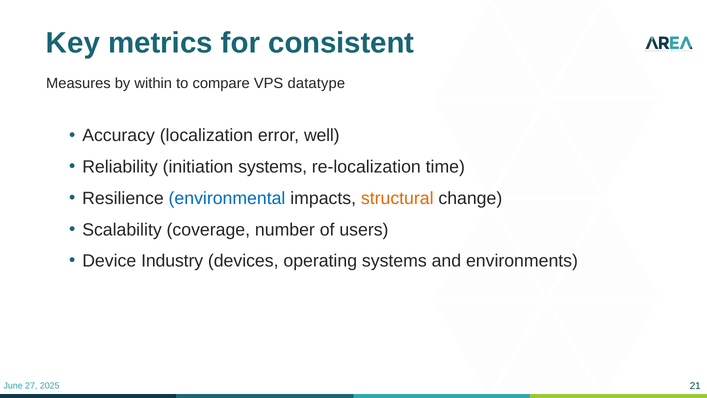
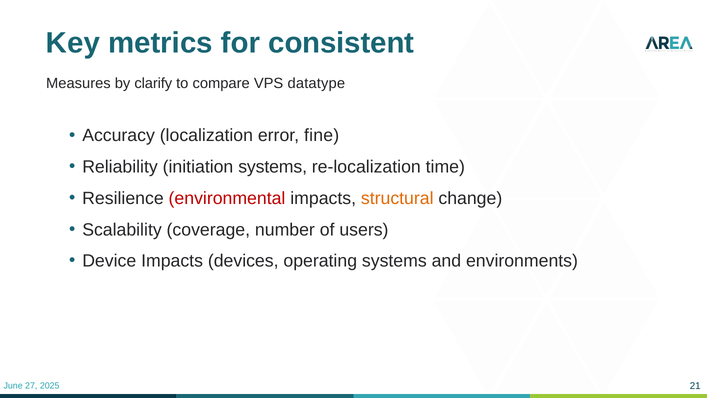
within: within -> clarify
well: well -> fine
environmental colour: blue -> red
Device Industry: Industry -> Impacts
